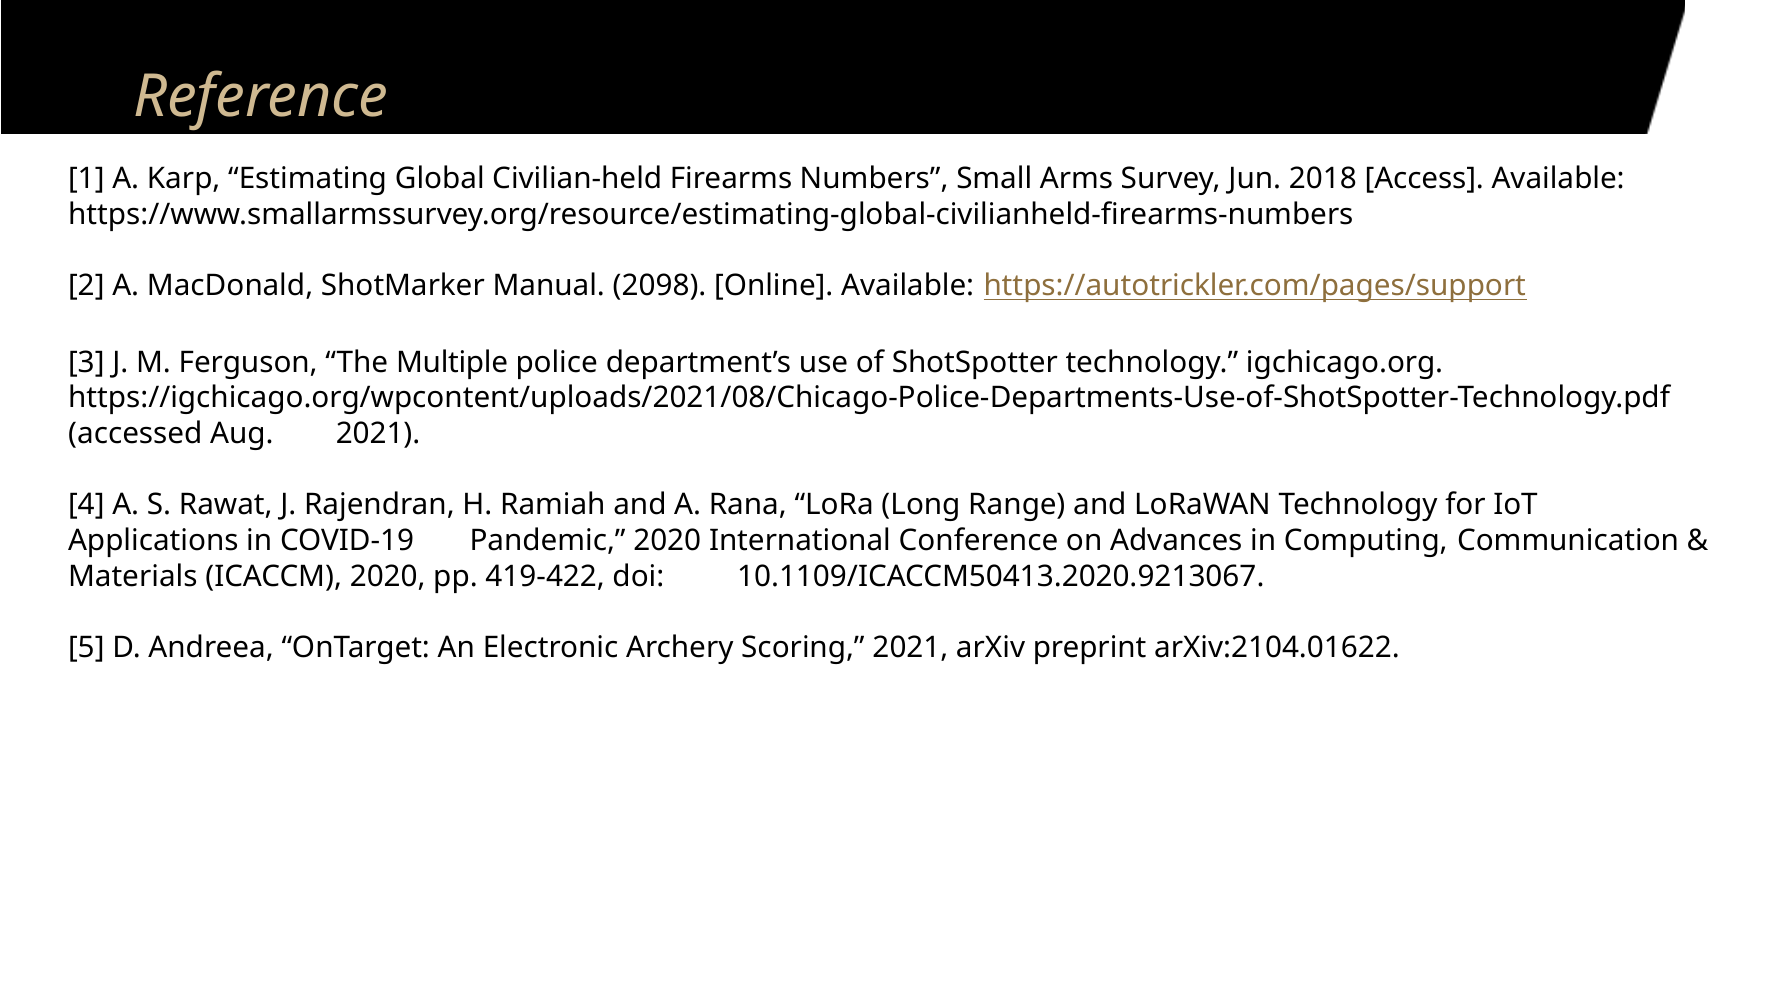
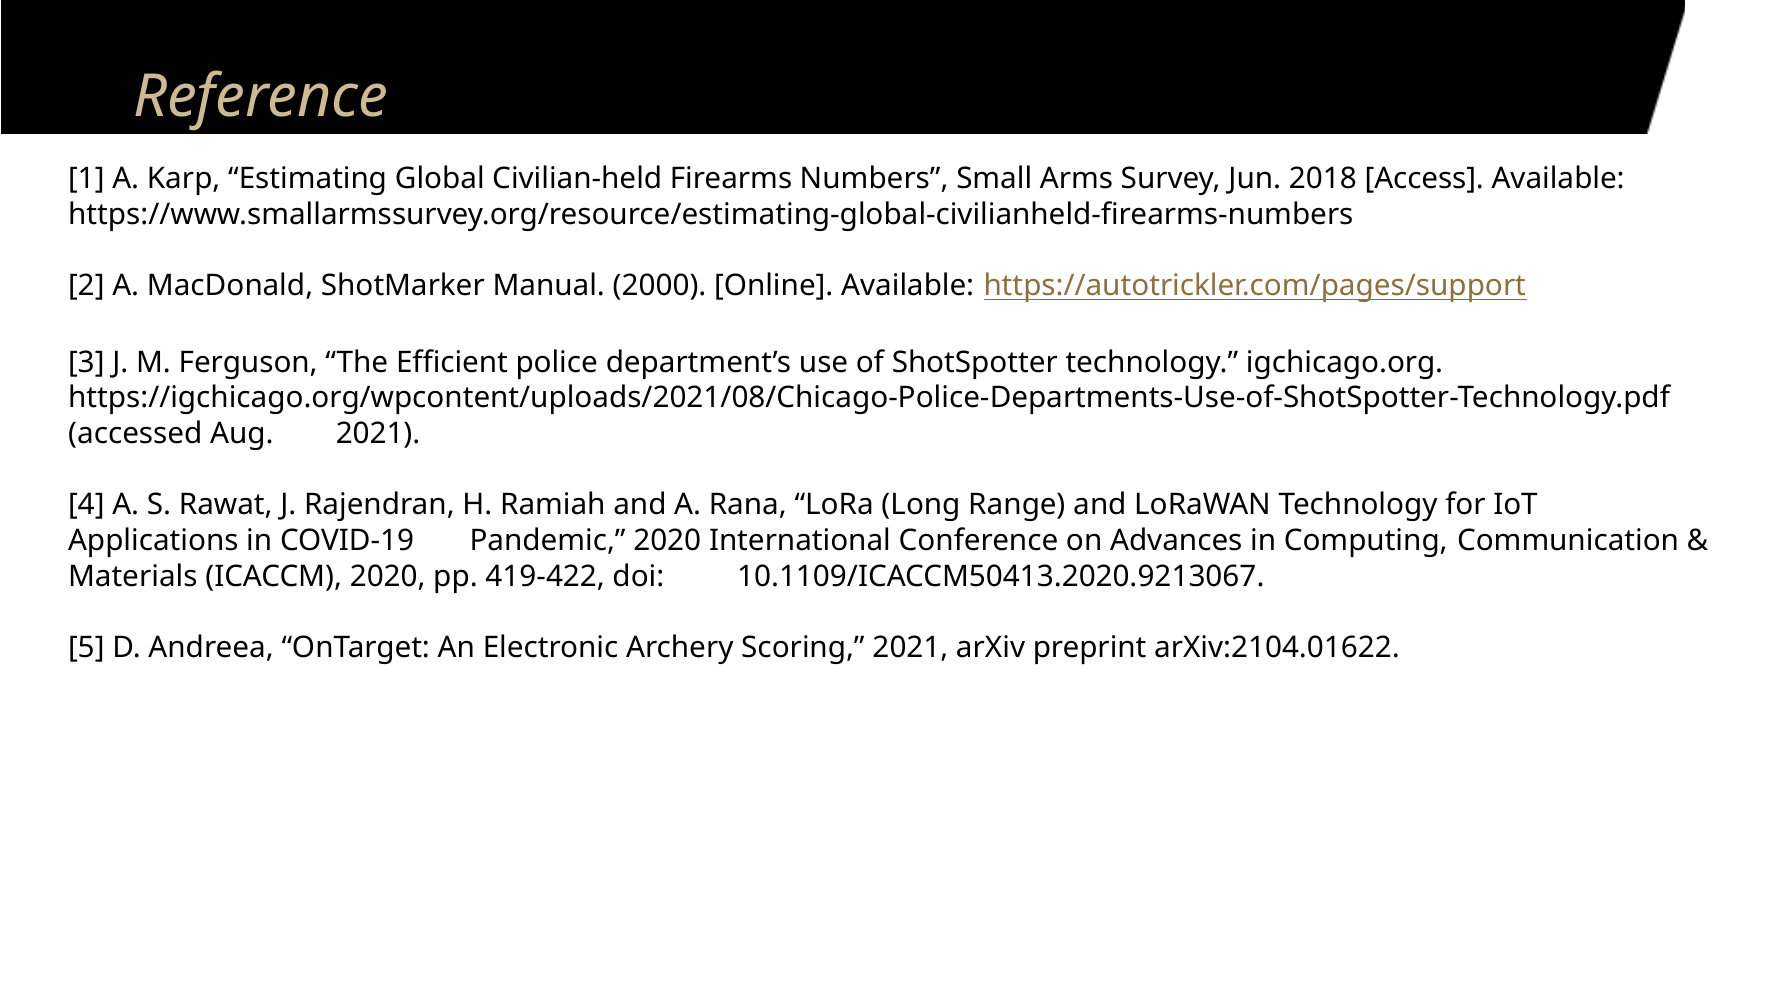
2098: 2098 -> 2000
Multiple: Multiple -> Efficient
